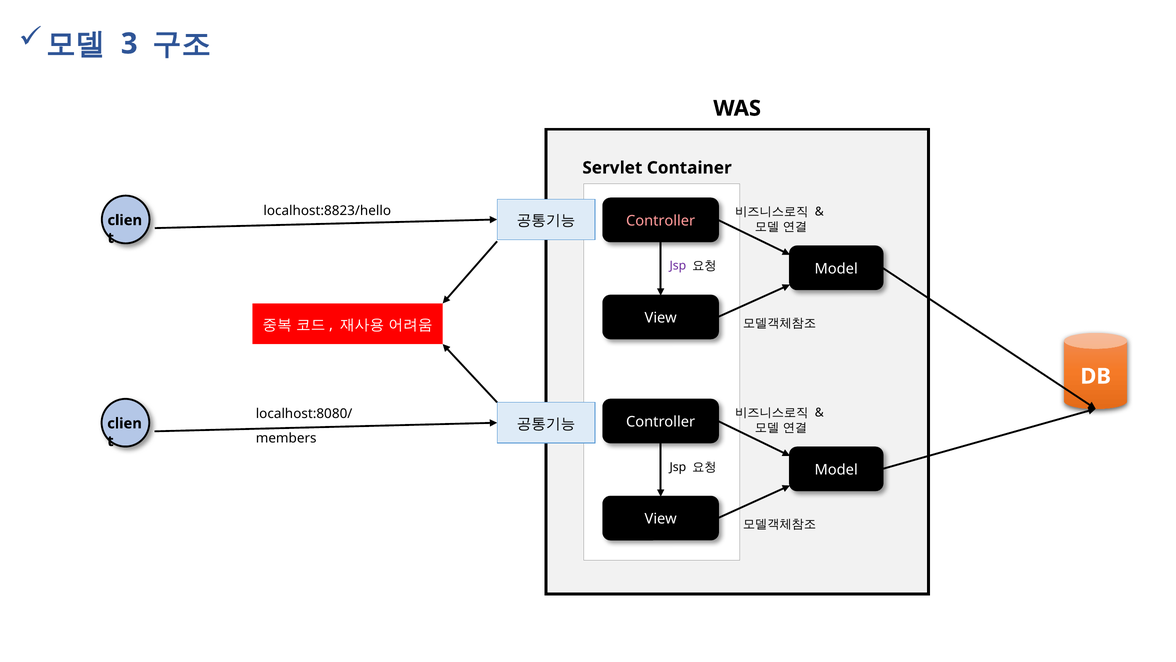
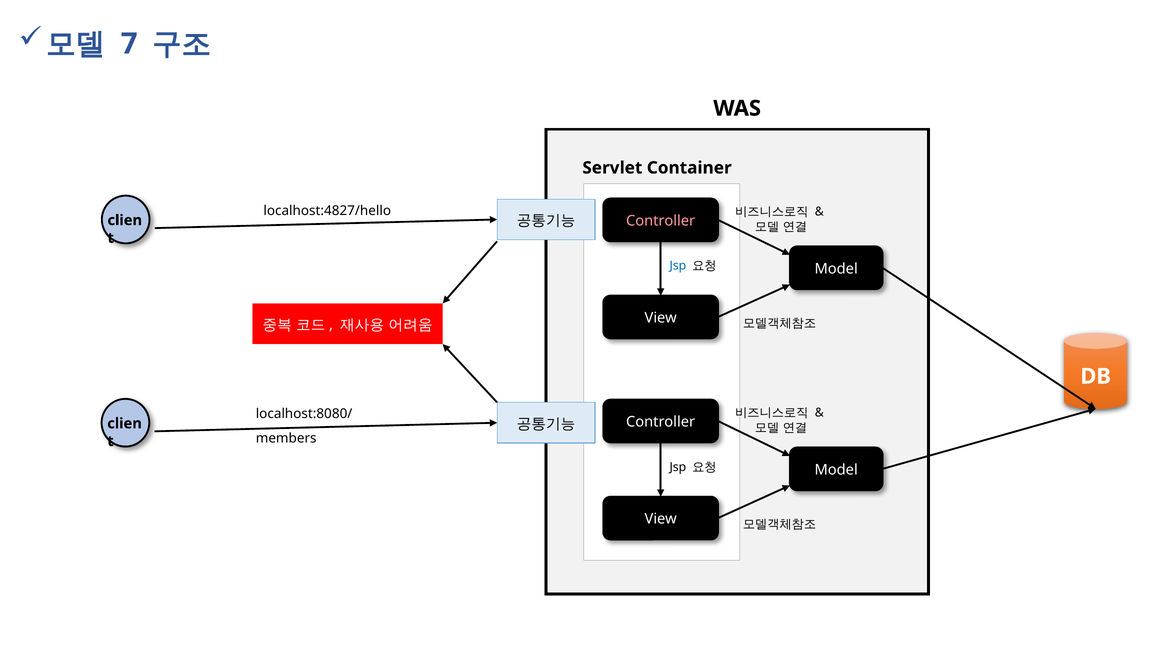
3: 3 -> 7
localhost:8823/hello: localhost:8823/hello -> localhost:4827/hello
Jsp at (678, 266) colour: purple -> blue
